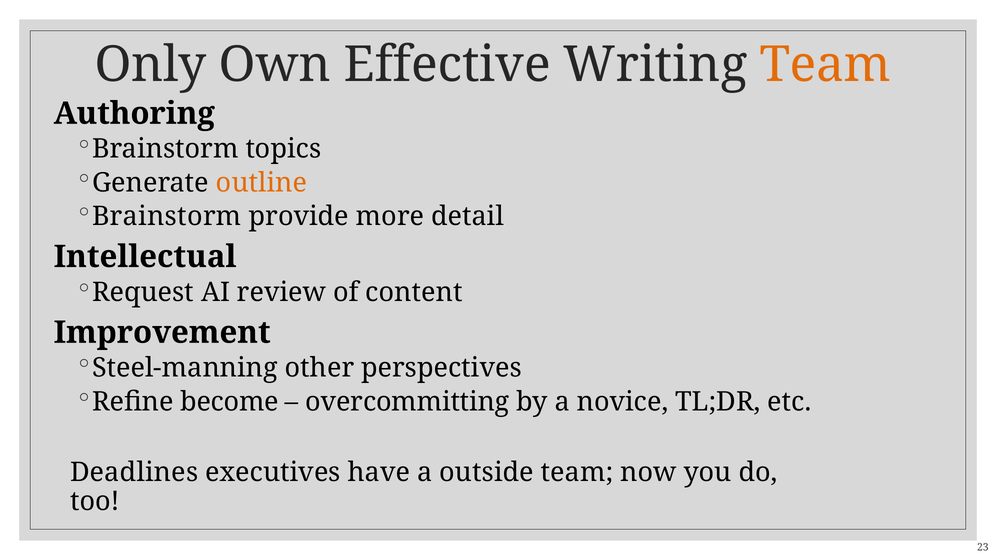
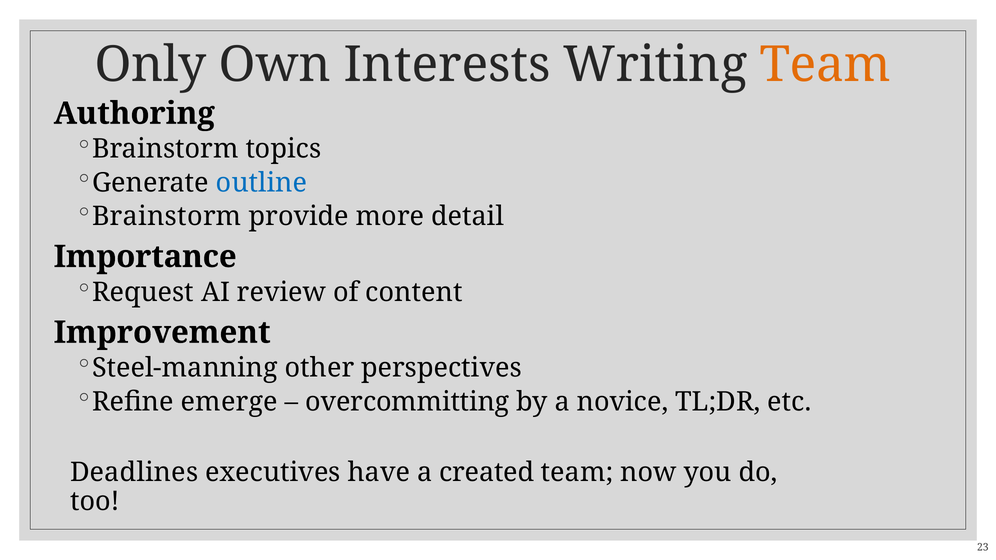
Effective: Effective -> Interests
outline colour: orange -> blue
Intellectual: Intellectual -> Importance
become: become -> emerge
outside: outside -> created
